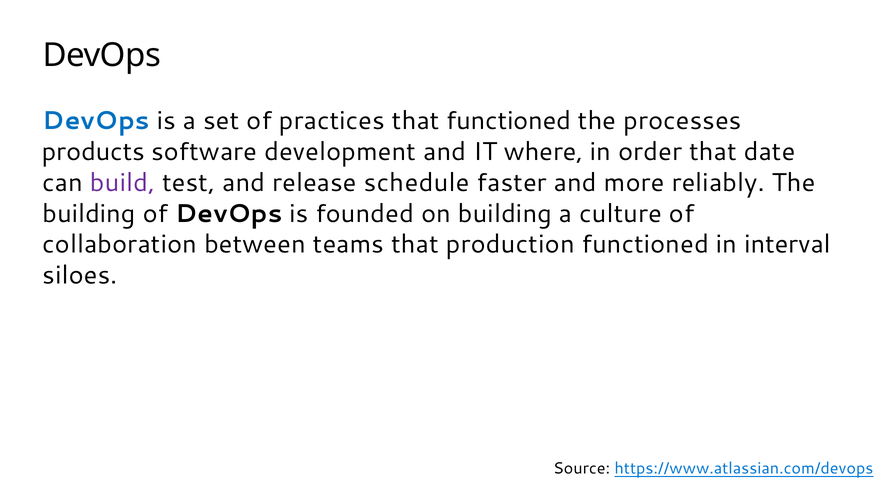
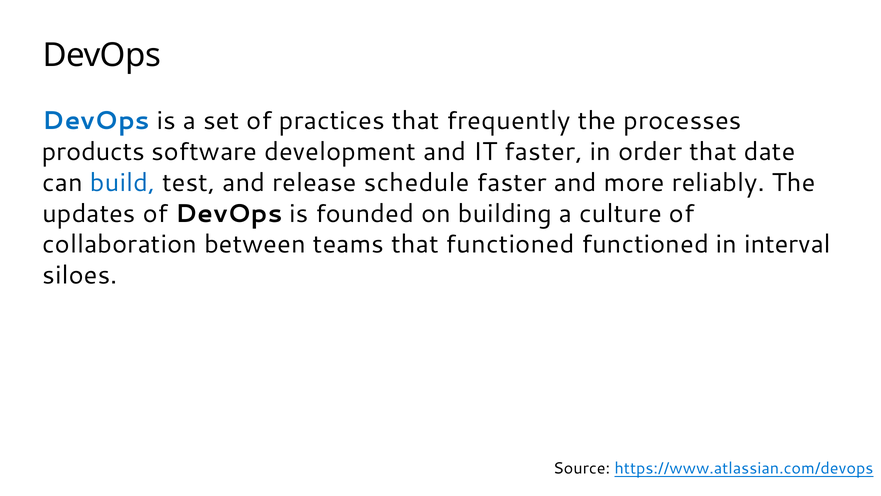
that functioned: functioned -> frequently
IT where: where -> faster
build colour: purple -> blue
building at (89, 213): building -> updates
that production: production -> functioned
